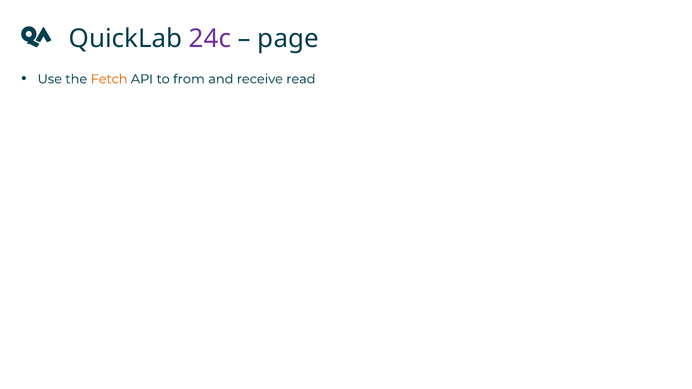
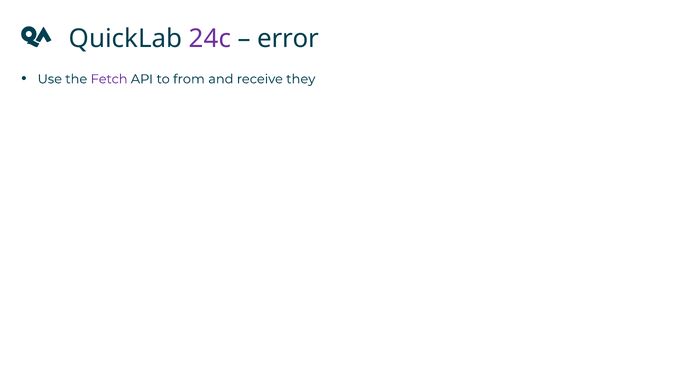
page: page -> error
Fetch colour: orange -> purple
read: read -> they
